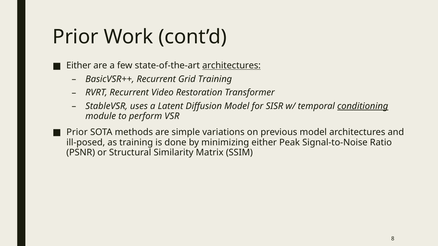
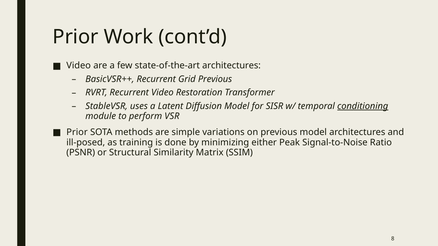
Either at (79, 66): Either -> Video
architectures at (231, 66) underline: present -> none
Grid Training: Training -> Previous
